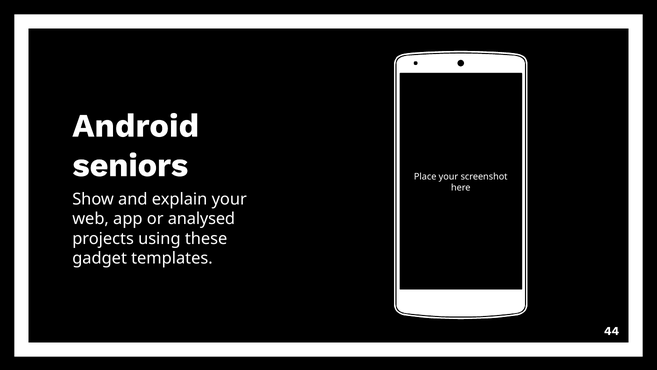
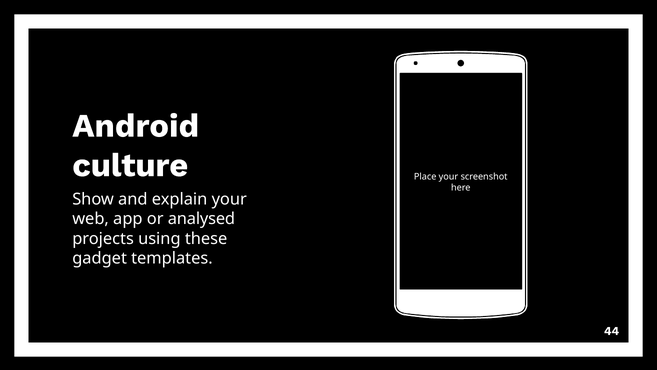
seniors: seniors -> culture
